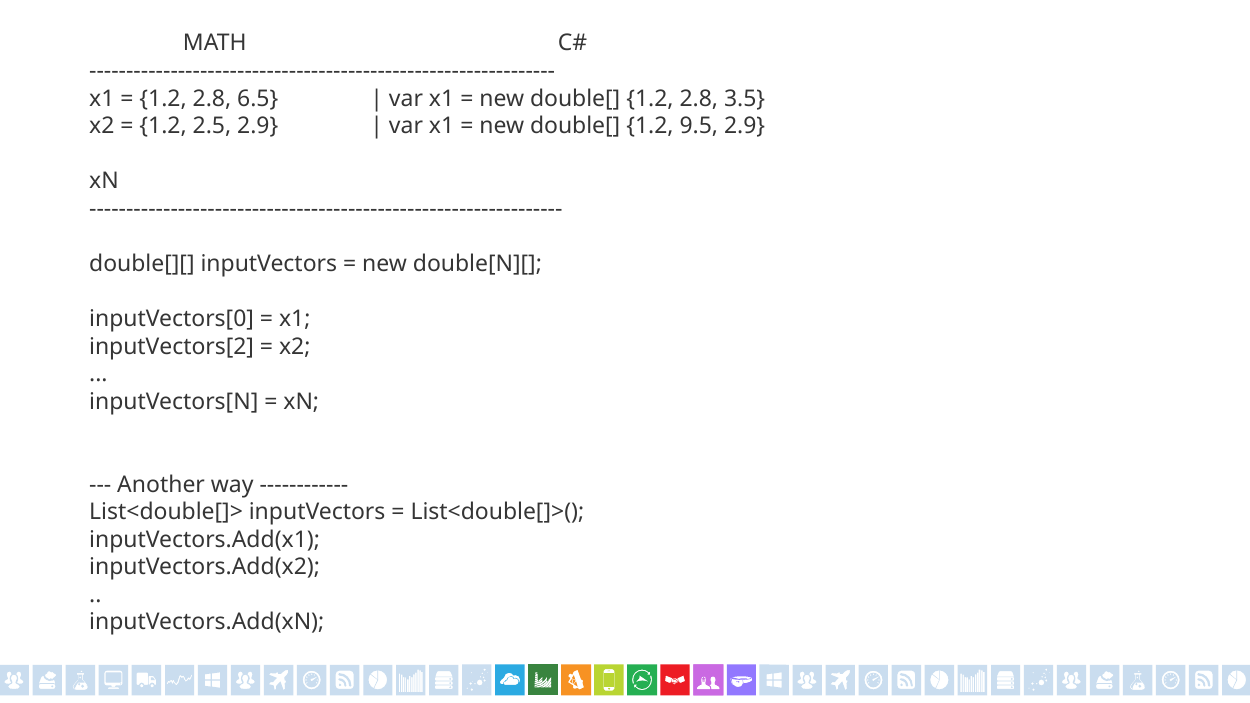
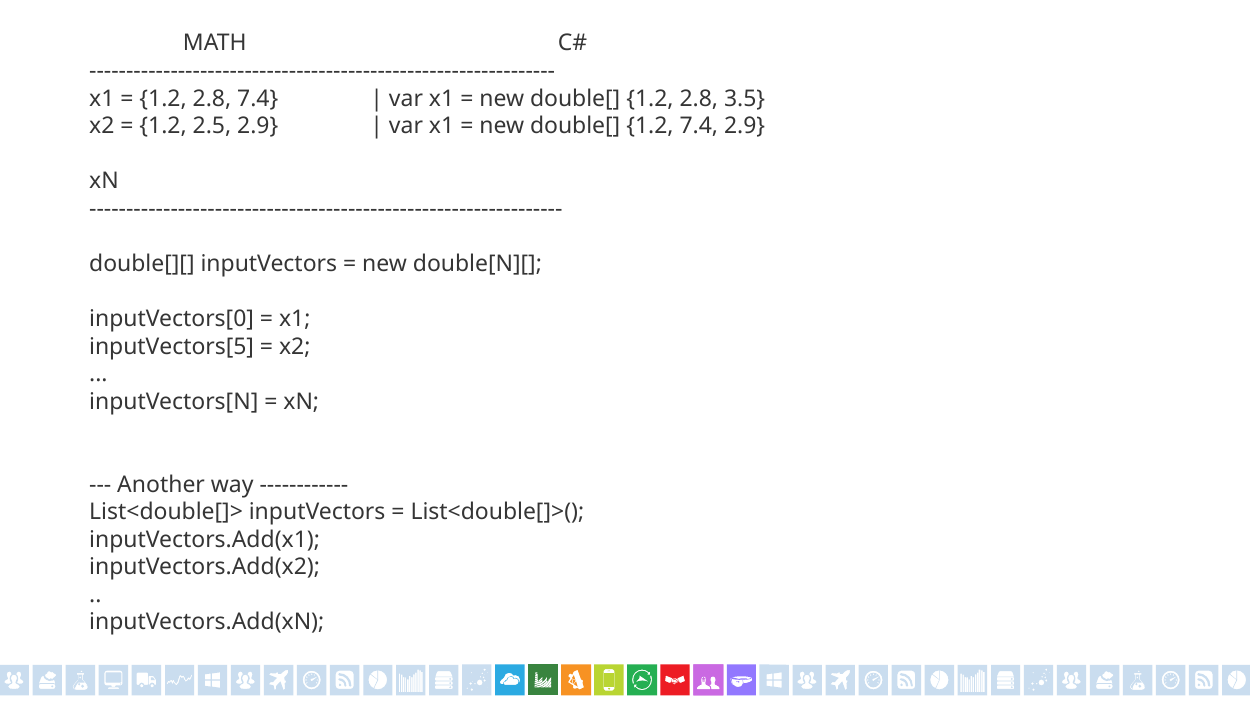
2.8 6.5: 6.5 -> 7.4
1.2 9.5: 9.5 -> 7.4
inputVectors[2: inputVectors[2 -> inputVectors[5
